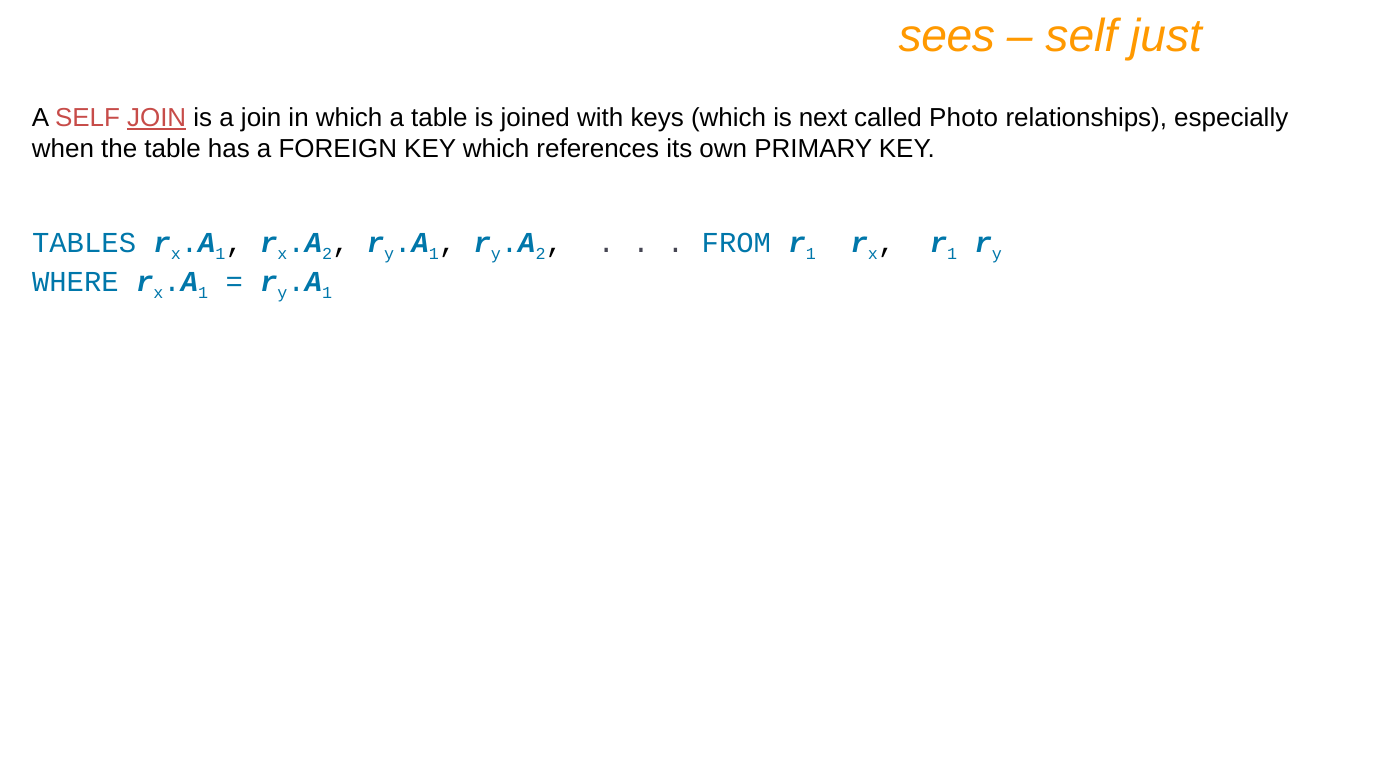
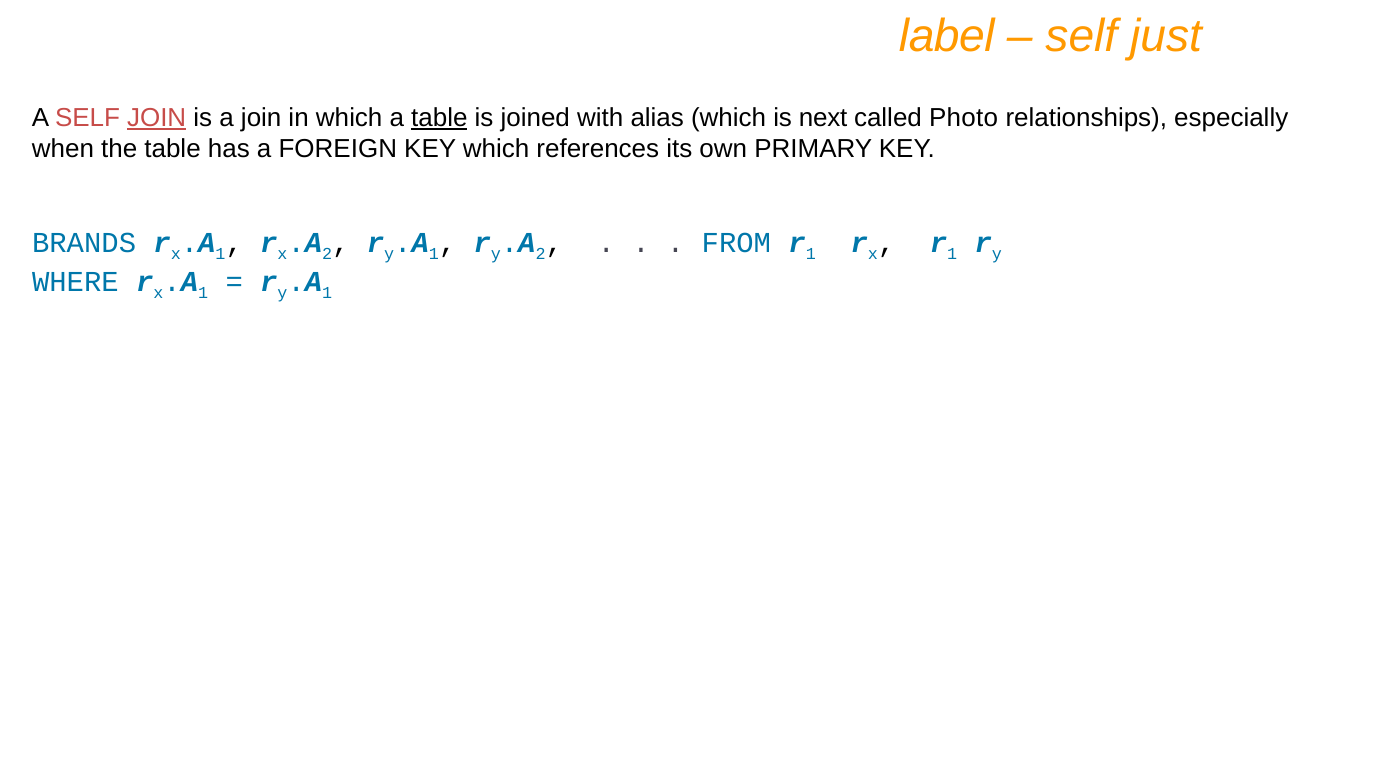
sees: sees -> label
table at (439, 118) underline: none -> present
keys: keys -> alias
TABLES: TABLES -> BRANDS
